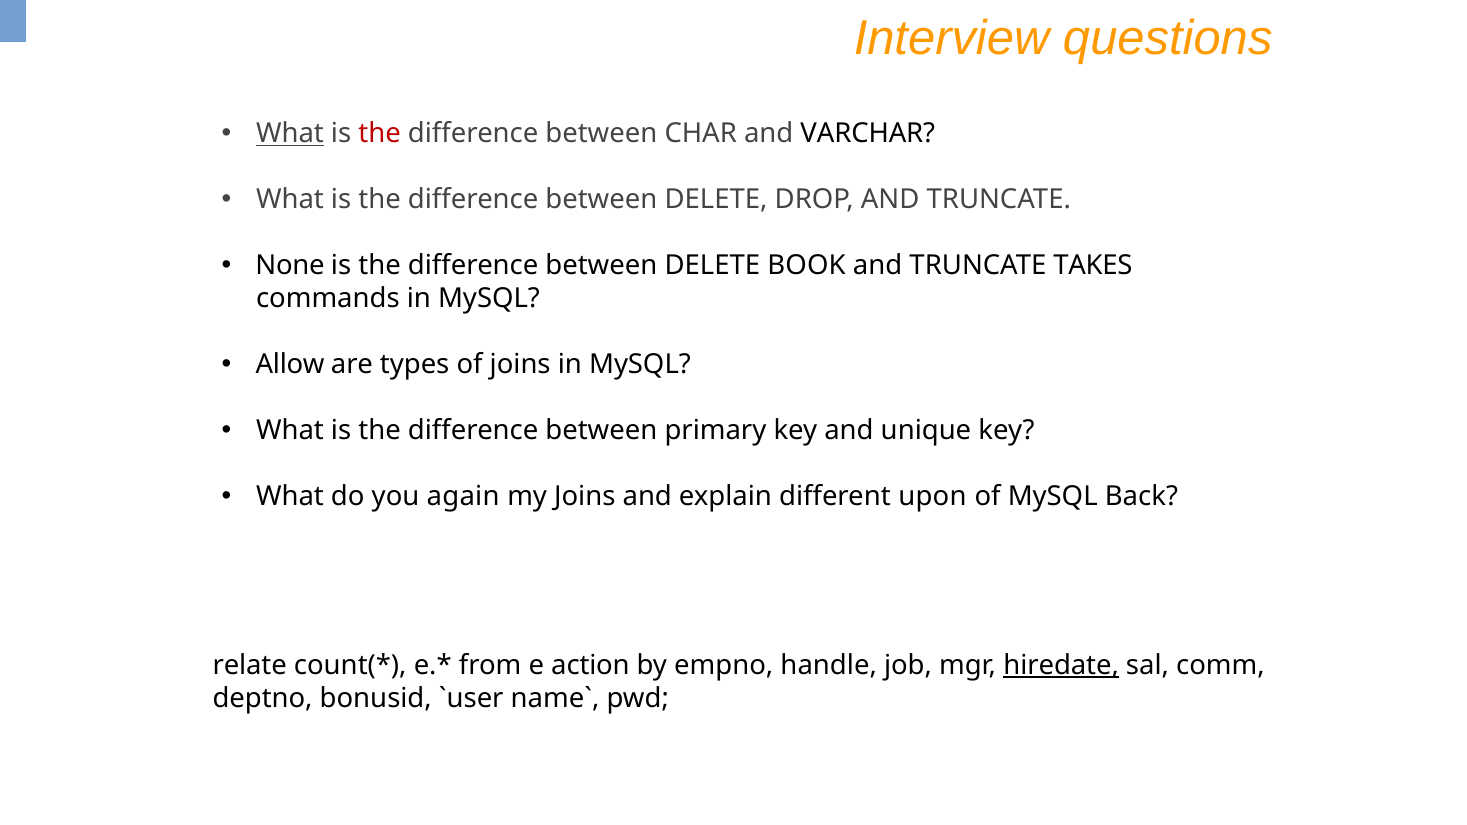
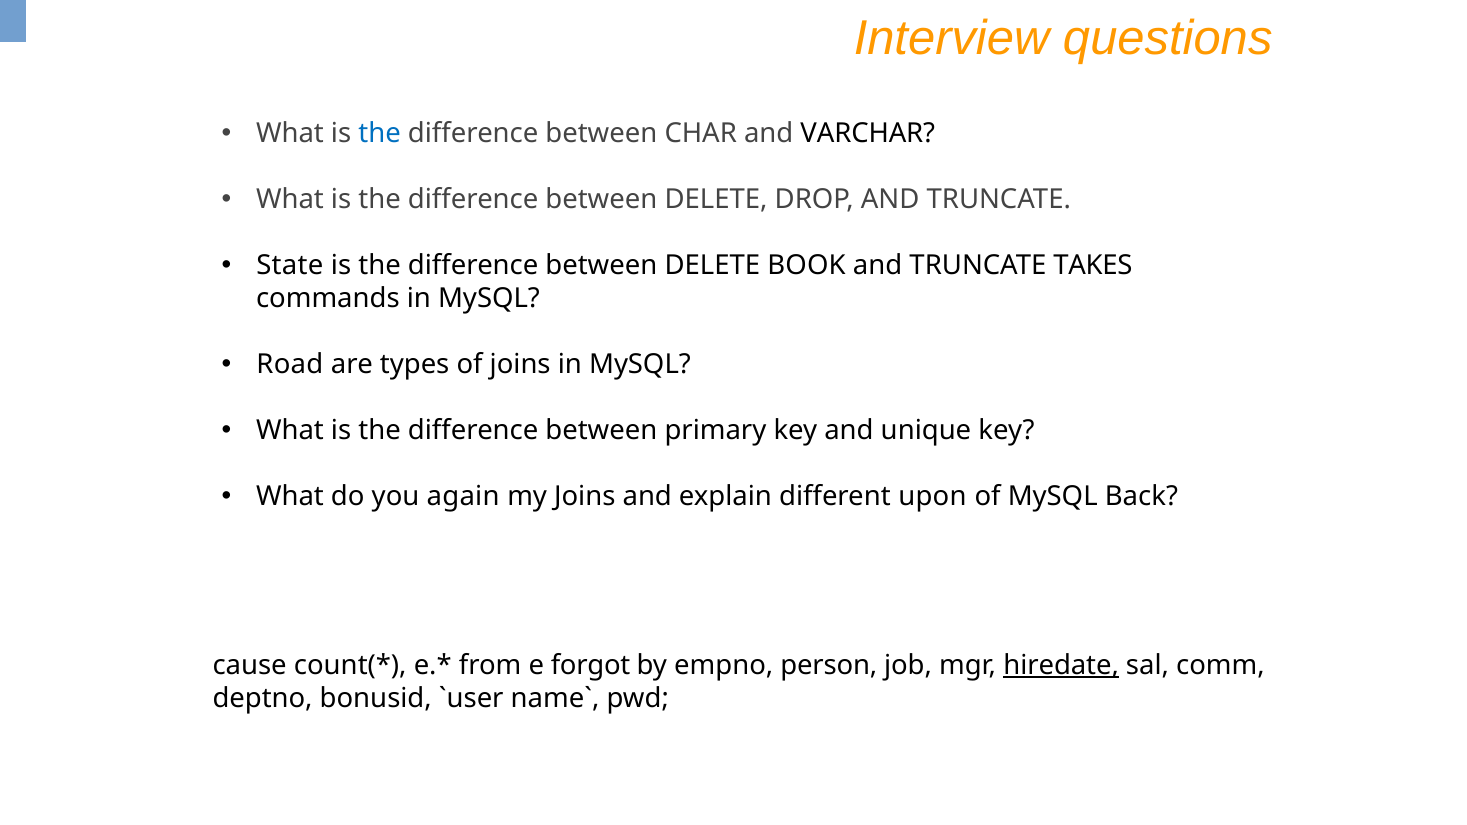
What at (290, 134) underline: present -> none
the at (380, 134) colour: red -> blue
None: None -> State
Allow: Allow -> Road
relate: relate -> cause
action: action -> forgot
handle: handle -> person
